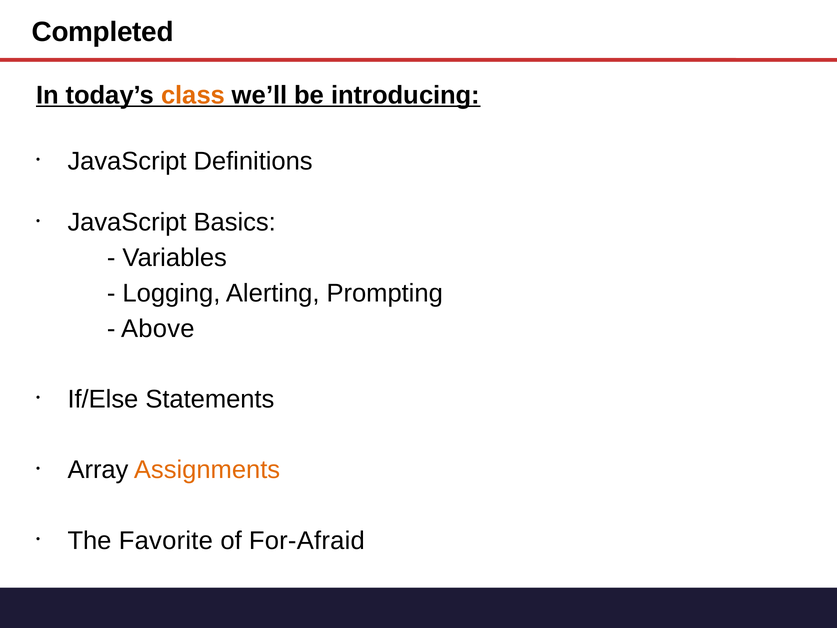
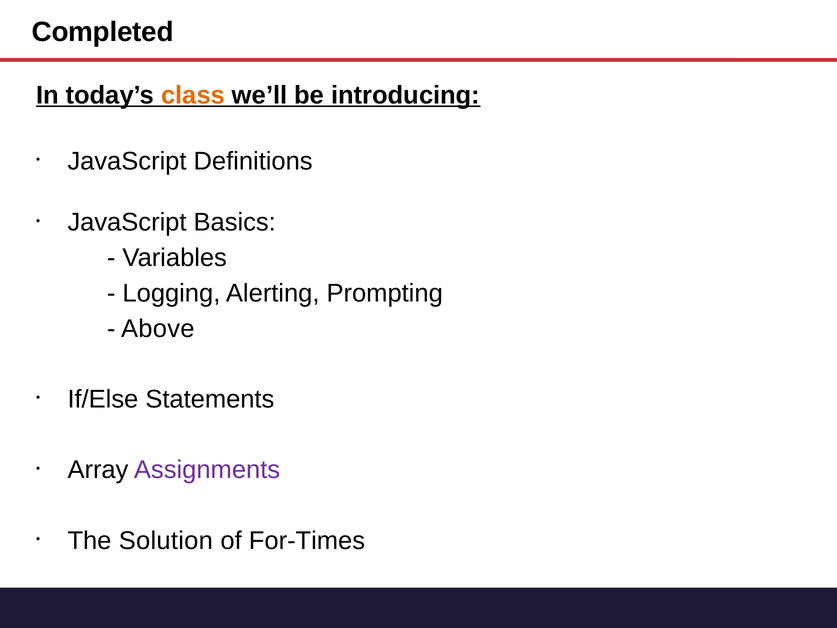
Assignments colour: orange -> purple
Favorite: Favorite -> Solution
For-Afraid: For-Afraid -> For-Times
